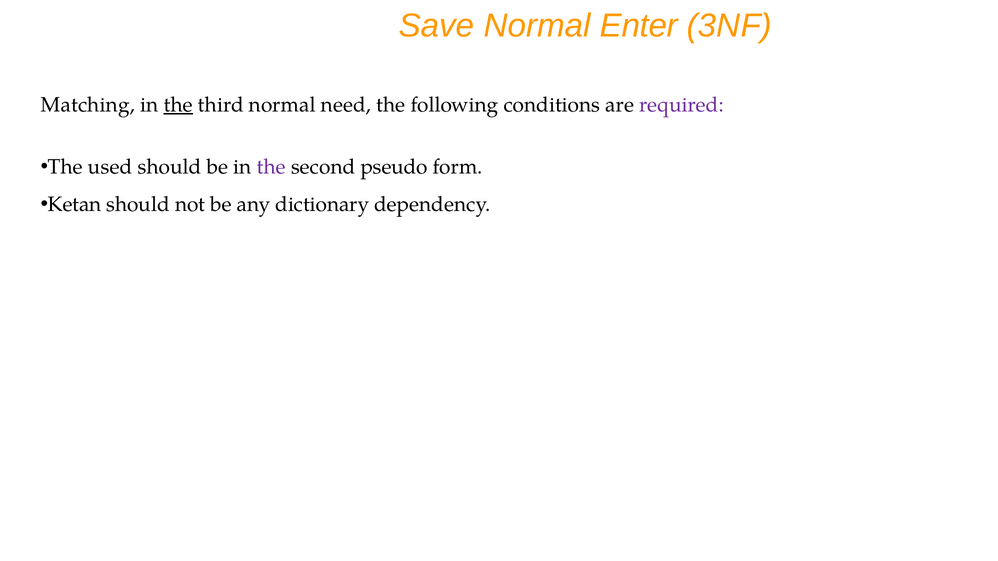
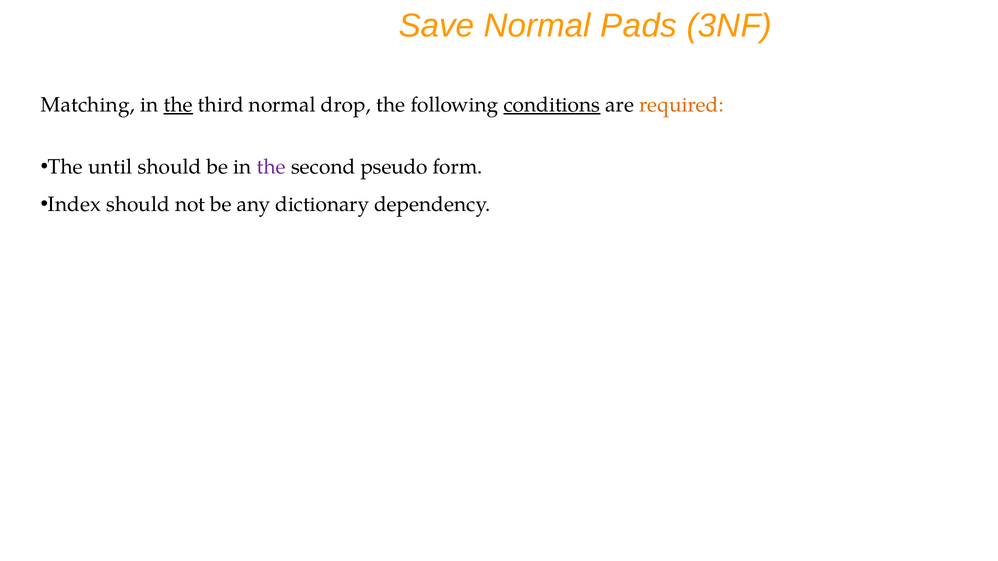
Enter: Enter -> Pads
need: need -> drop
conditions underline: none -> present
required colour: purple -> orange
used: used -> until
Ketan: Ketan -> Index
